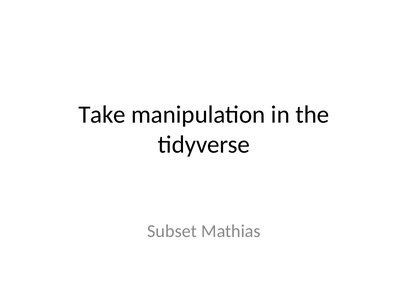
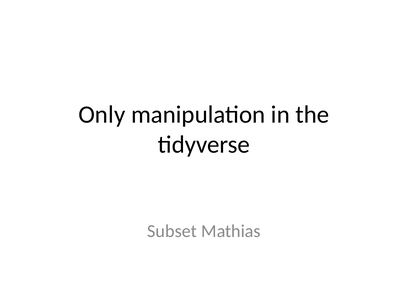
Take: Take -> Only
